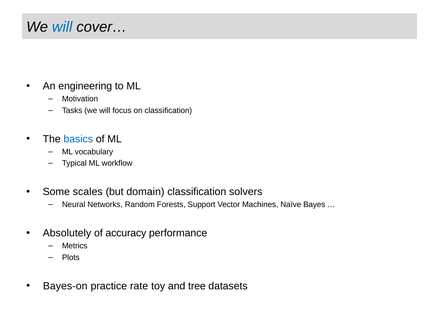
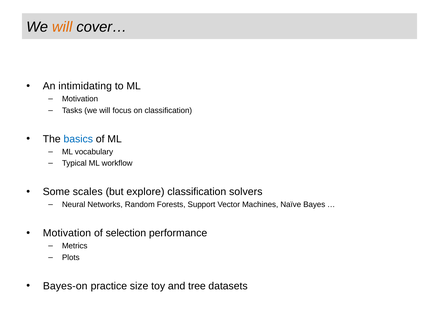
will at (62, 27) colour: blue -> orange
engineering: engineering -> intimidating
domain: domain -> explore
Absolutely at (67, 233): Absolutely -> Motivation
accuracy: accuracy -> selection
rate: rate -> size
